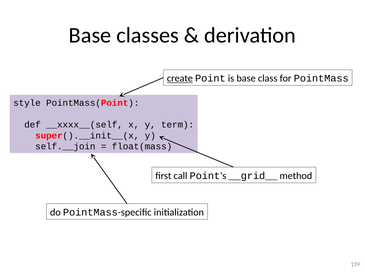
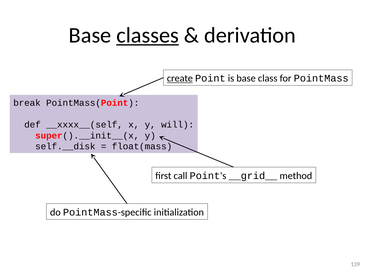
classes underline: none -> present
style: style -> break
term: term -> will
self.__join: self.__join -> self.__disk
